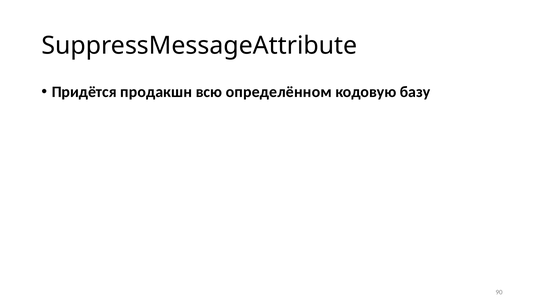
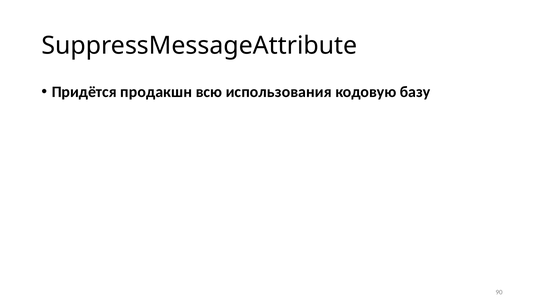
определённом: определённом -> использования
